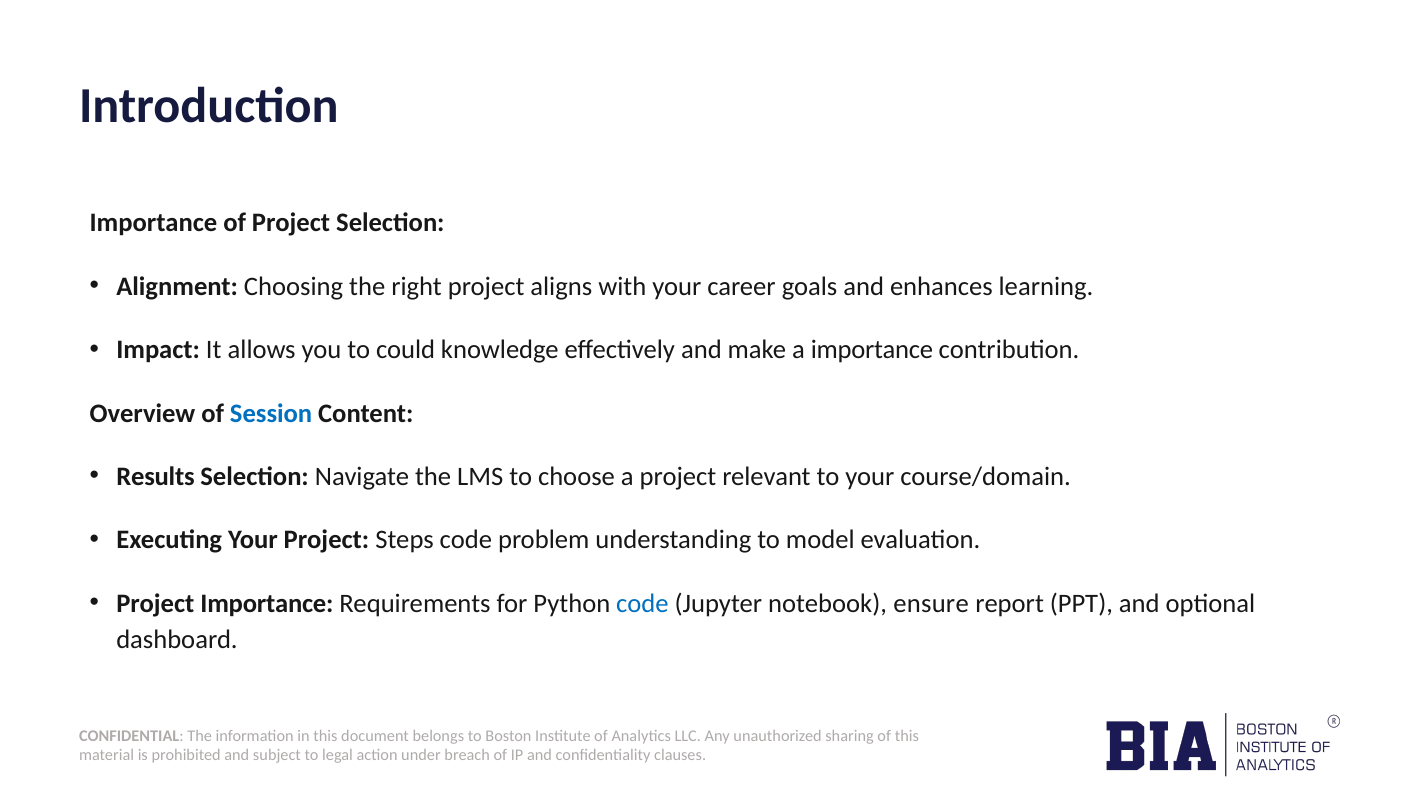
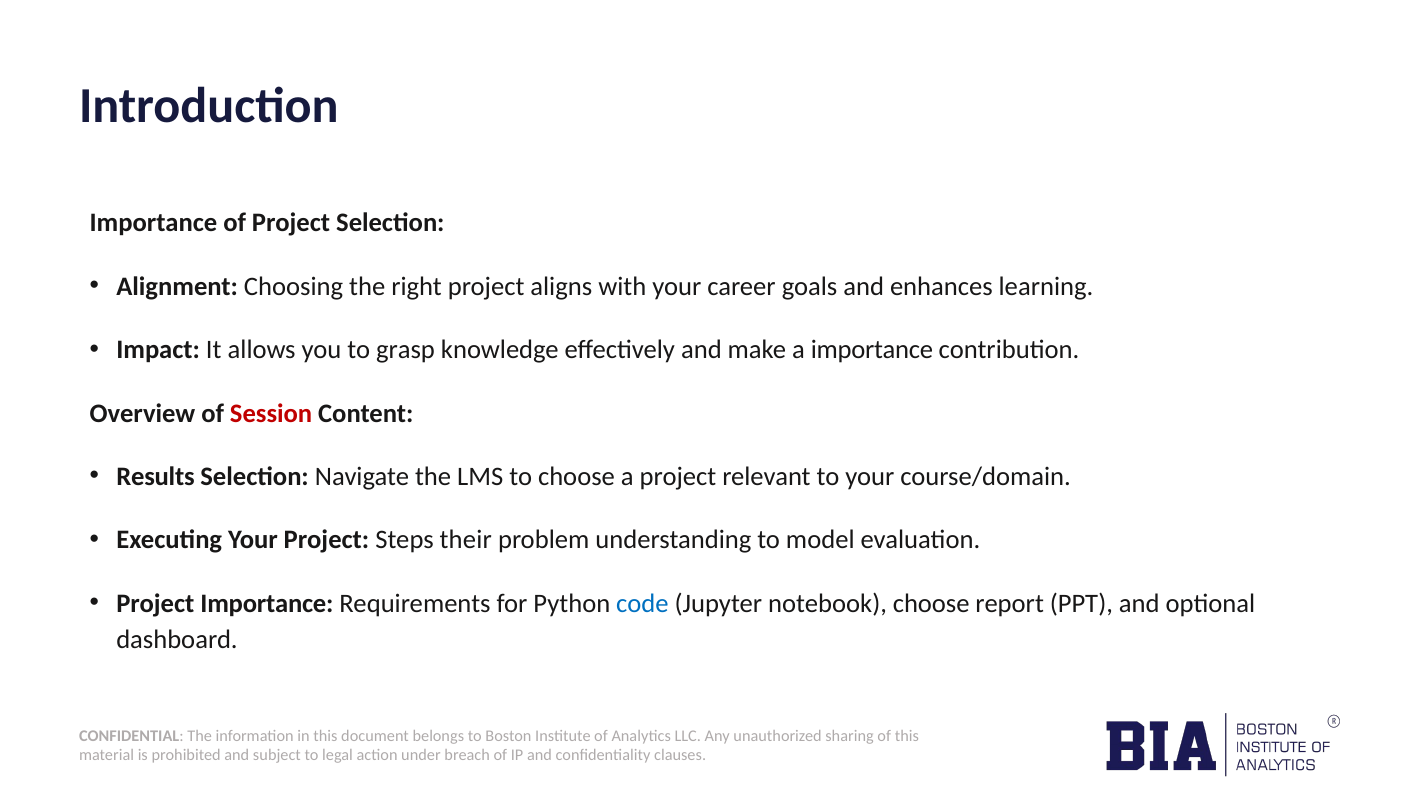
could: could -> grasp
Session colour: blue -> red
Steps code: code -> their
notebook ensure: ensure -> choose
